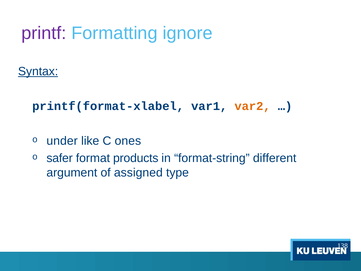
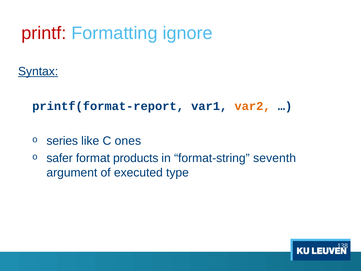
printf colour: purple -> red
printf(format-xlabel: printf(format-xlabel -> printf(format-report
under: under -> series
different: different -> seventh
assigned: assigned -> executed
